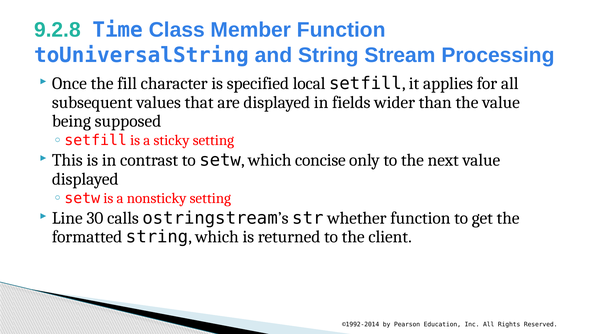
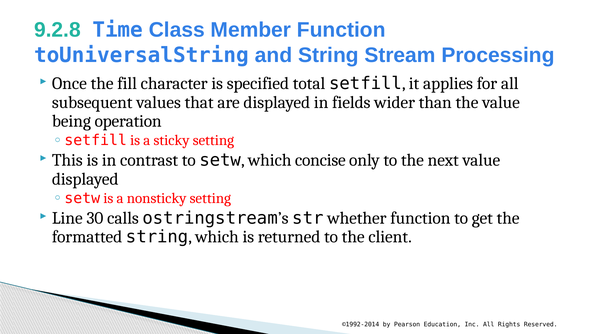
local: local -> total
supposed: supposed -> operation
